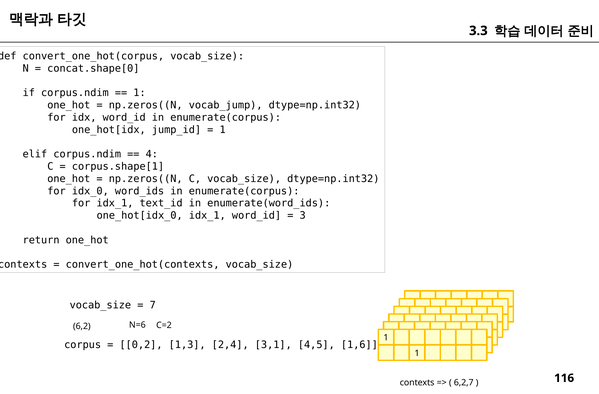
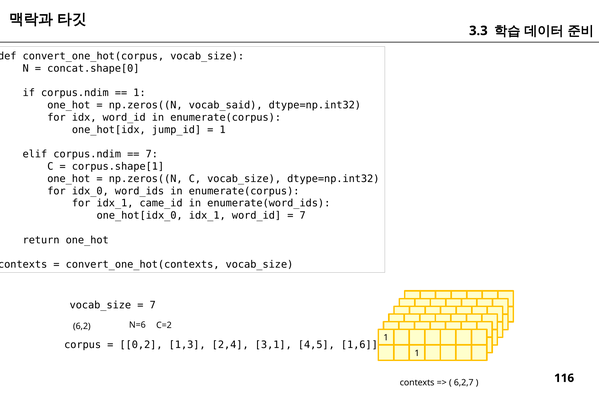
vocab_jump: vocab_jump -> vocab_said
4 at (152, 154): 4 -> 7
text_id: text_id -> came_id
3 at (303, 215): 3 -> 7
